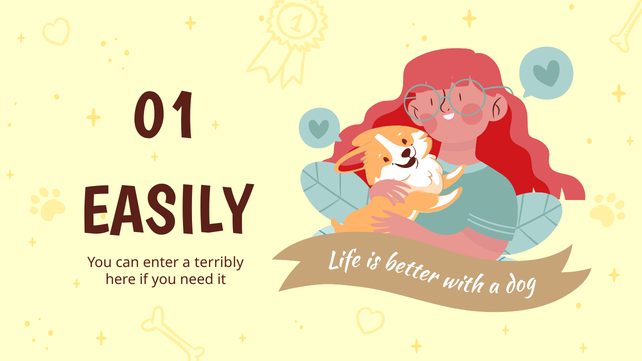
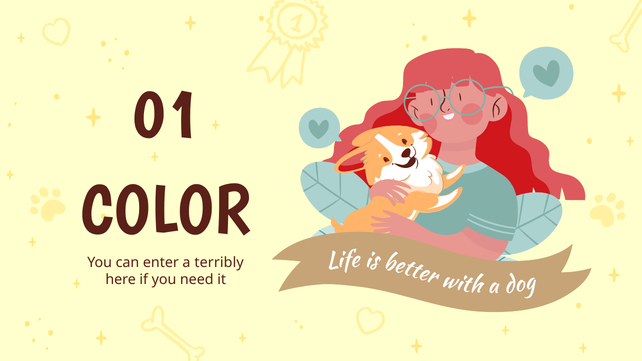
EASILY: EASILY -> COLOR
